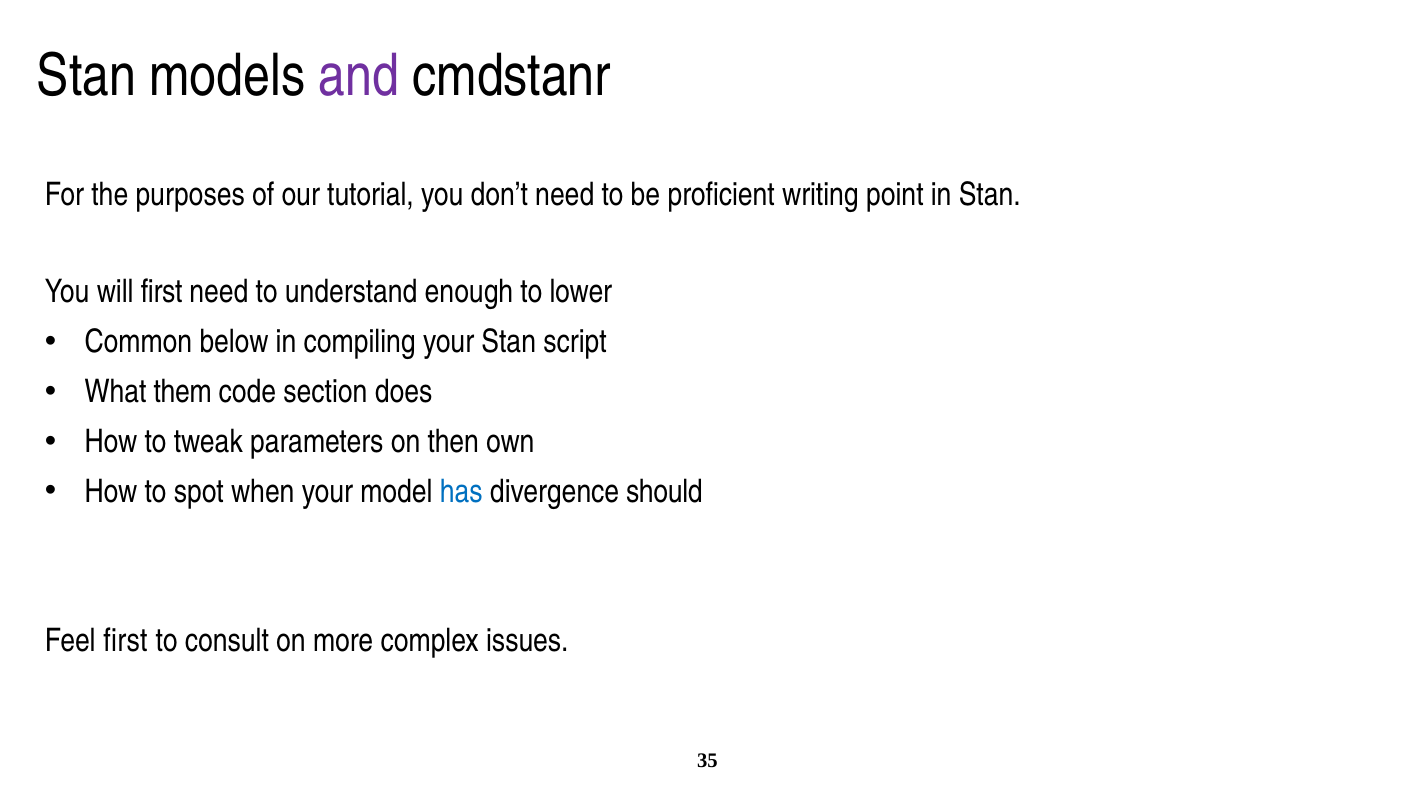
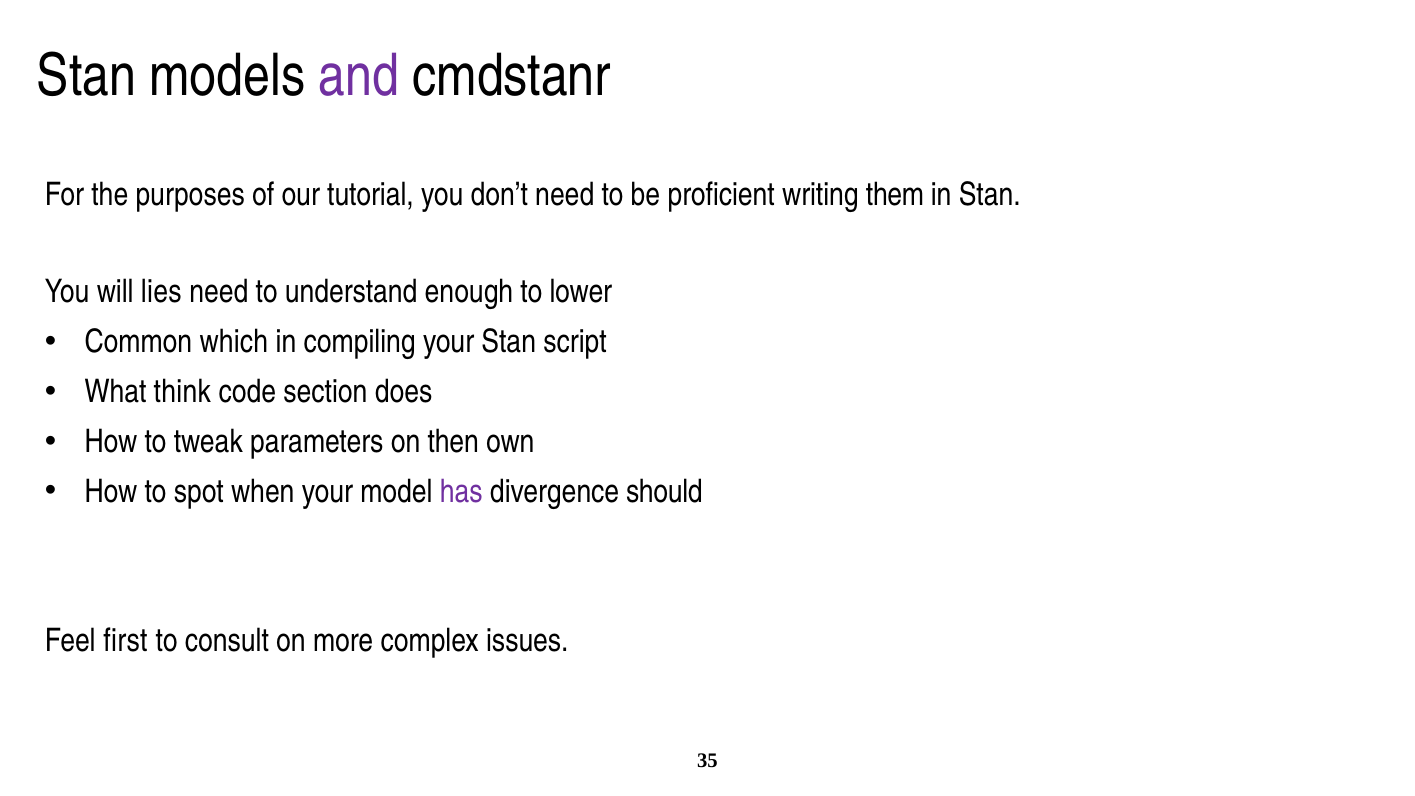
point: point -> them
will first: first -> lies
below: below -> which
them: them -> think
has colour: blue -> purple
